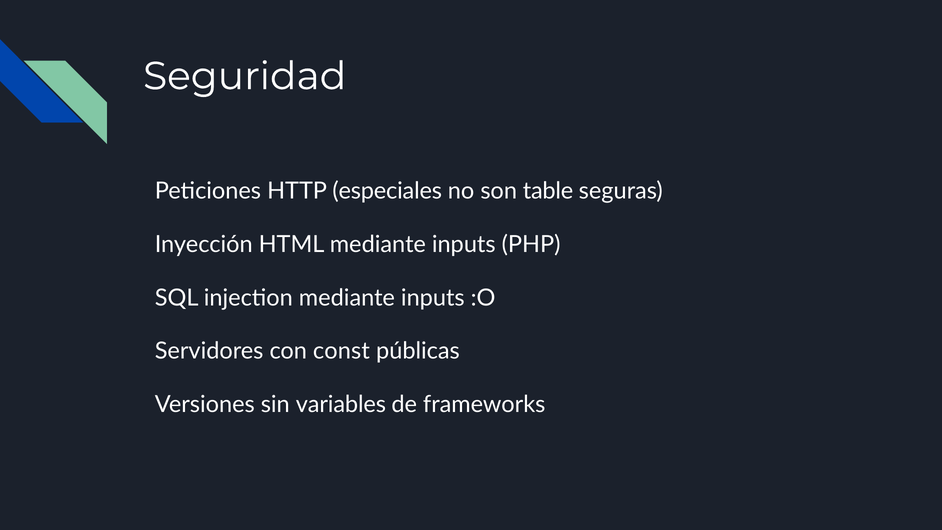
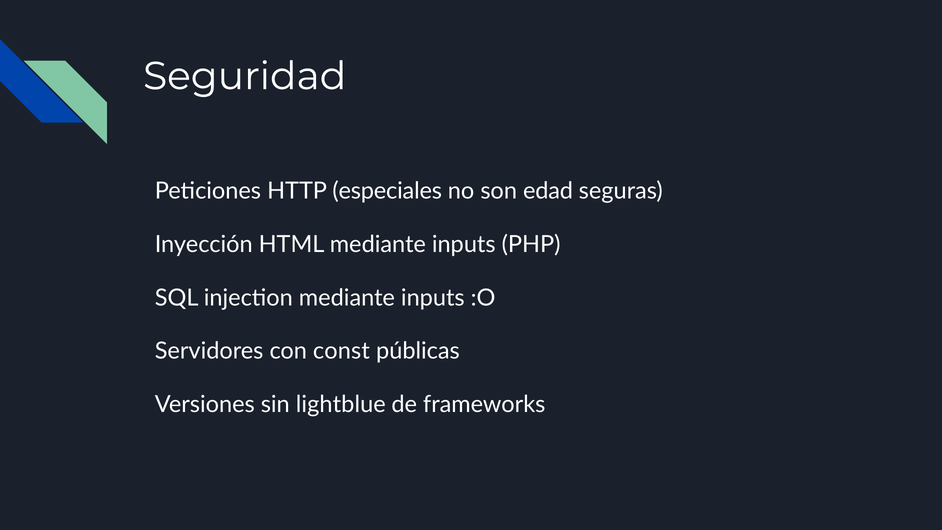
table: table -> edad
variables: variables -> lightblue
